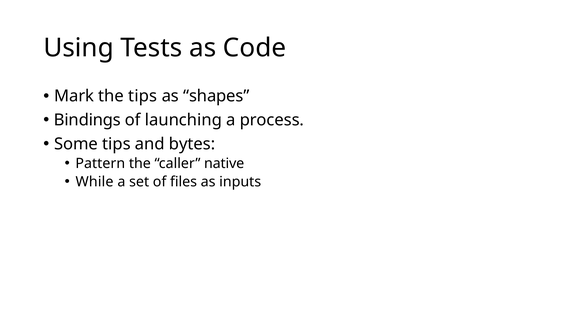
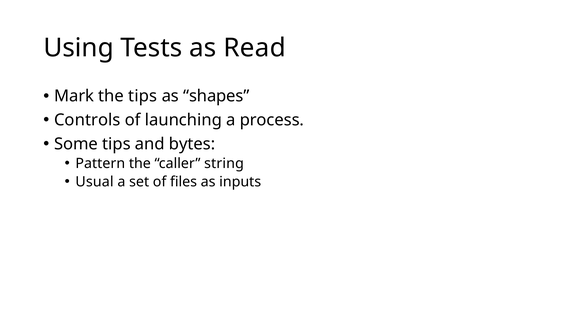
Code: Code -> Read
Bindings: Bindings -> Controls
native: native -> string
While: While -> Usual
